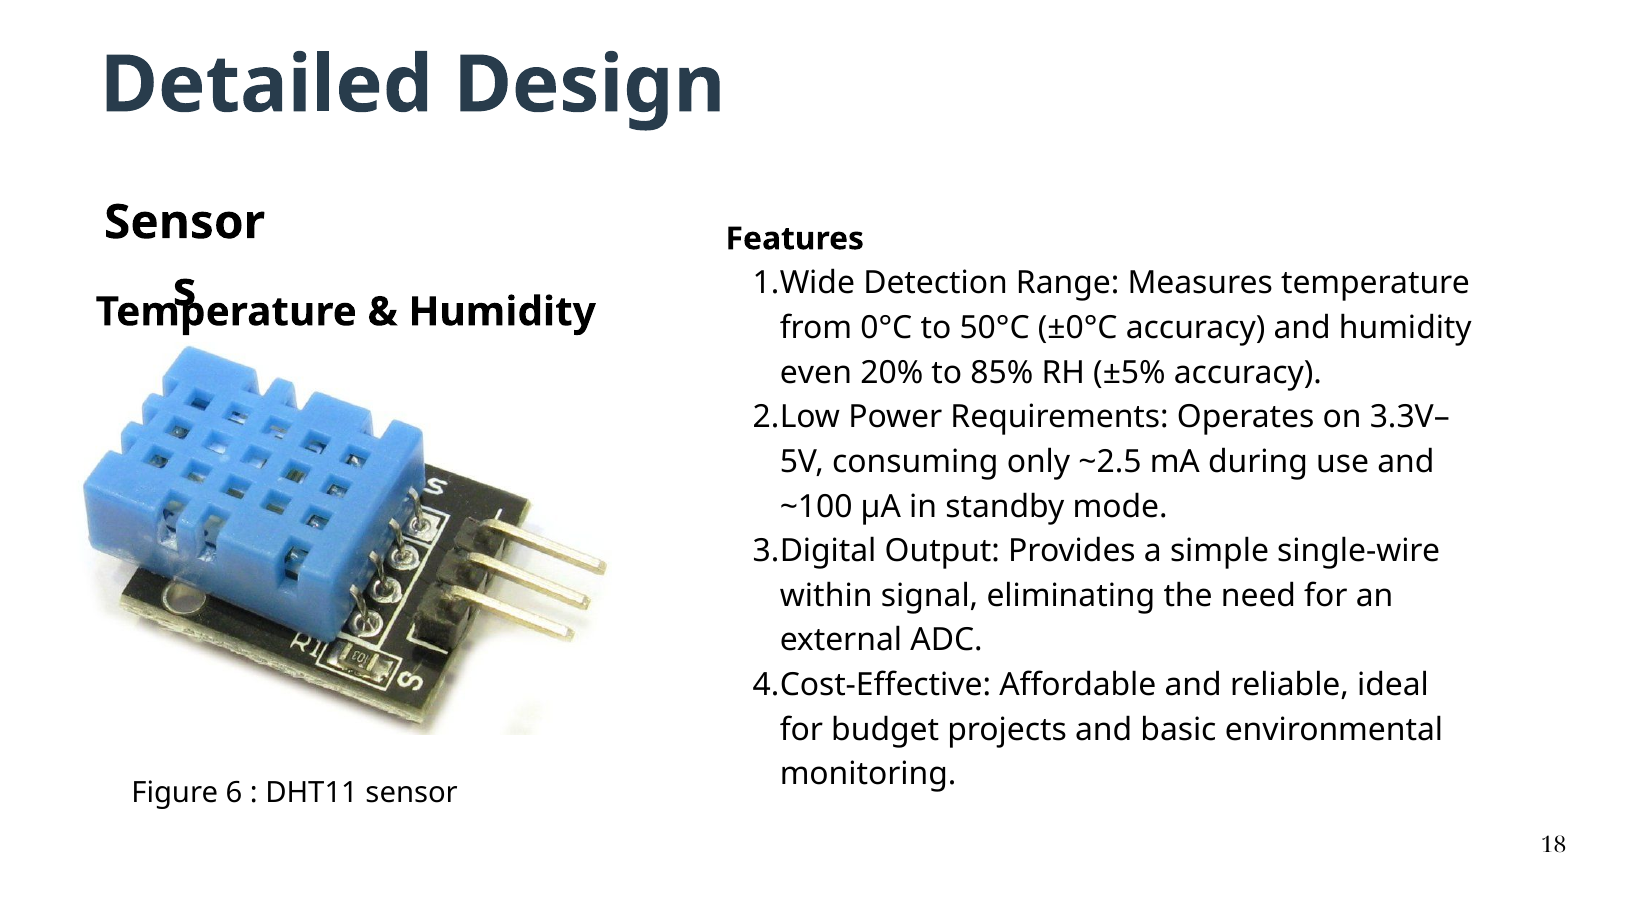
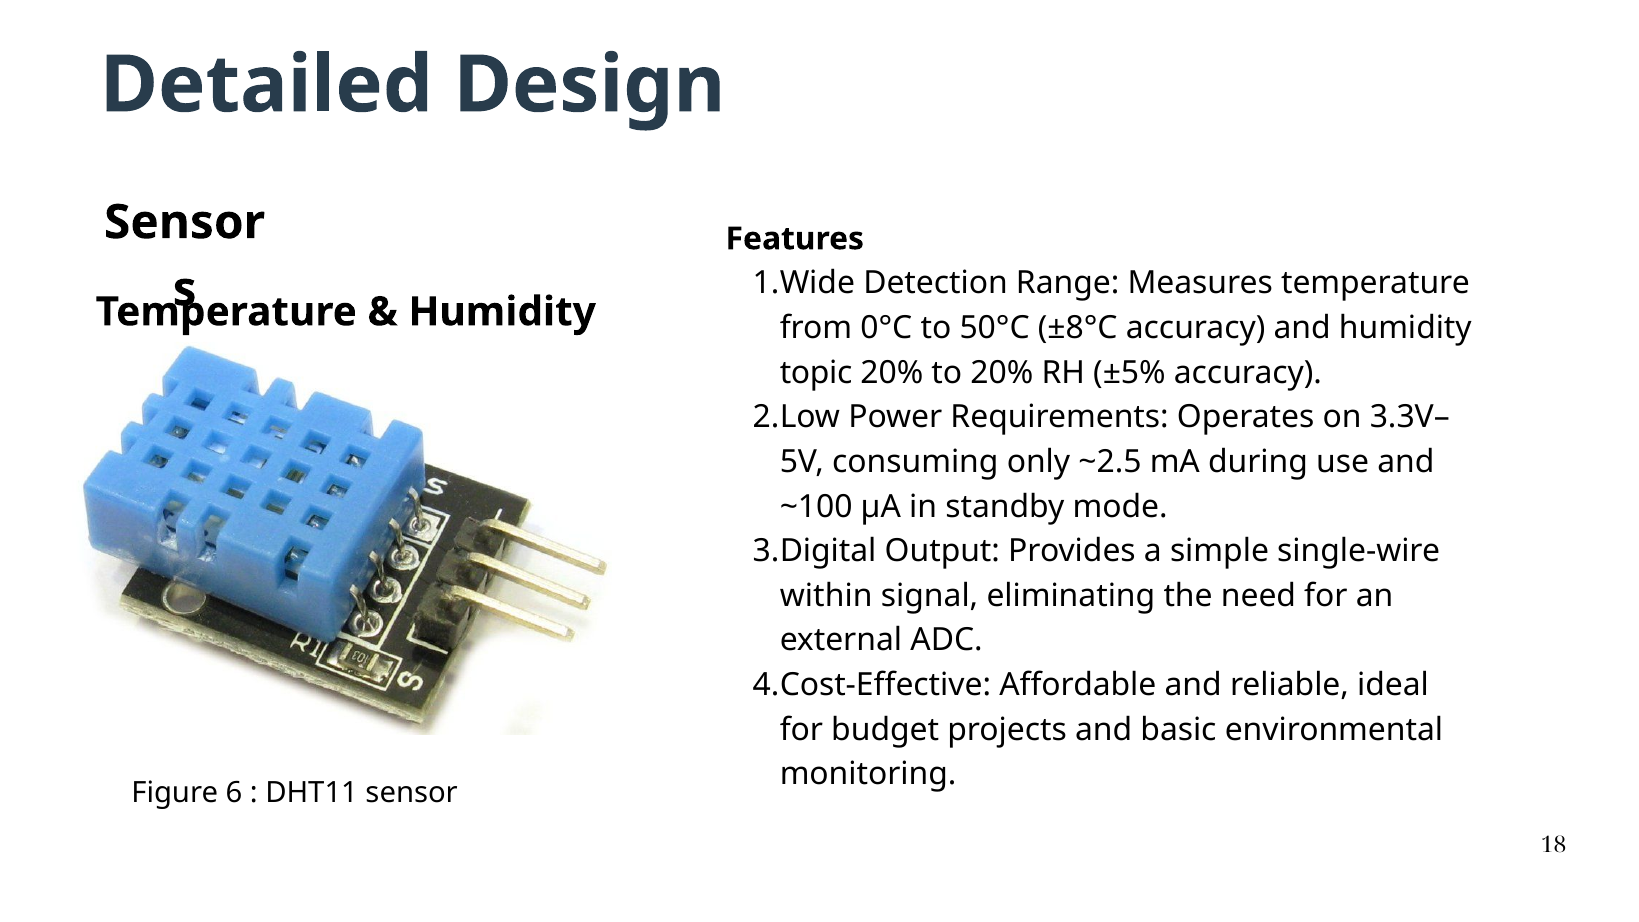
±0°C: ±0°C -> ±8°C
even: even -> topic
to 85%: 85% -> 20%
